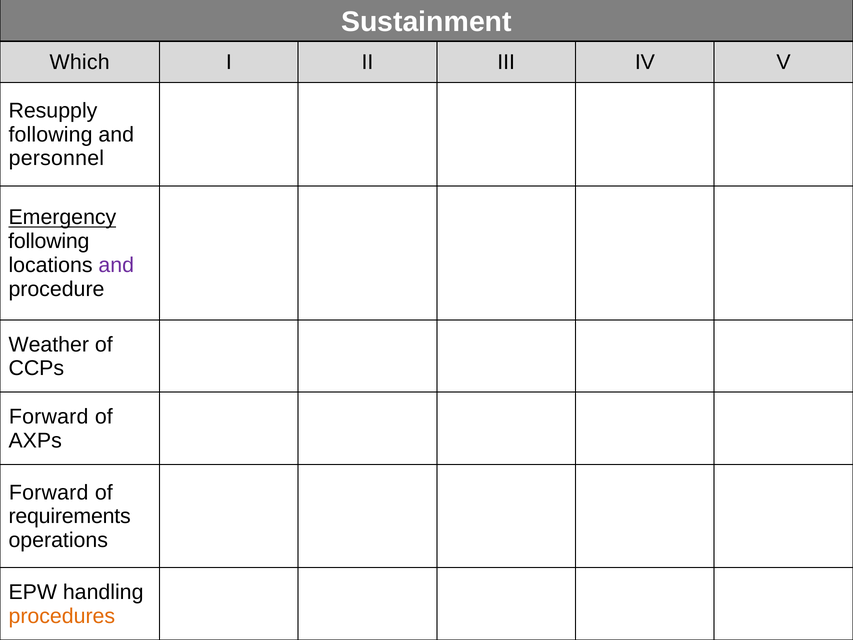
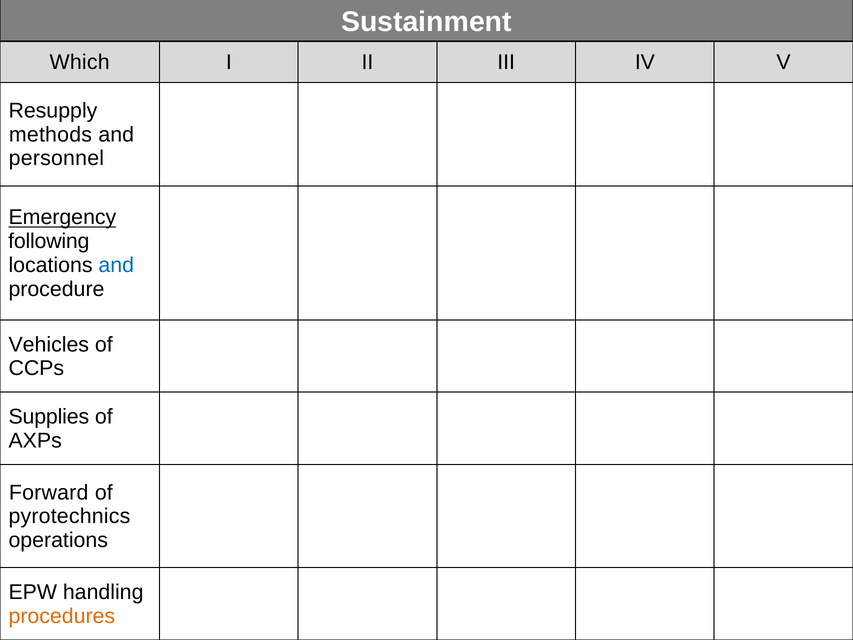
following at (51, 134): following -> methods
and at (116, 265) colour: purple -> blue
Weather: Weather -> Vehicles
Forward at (49, 417): Forward -> Supplies
requirements: requirements -> pyrotechnics
